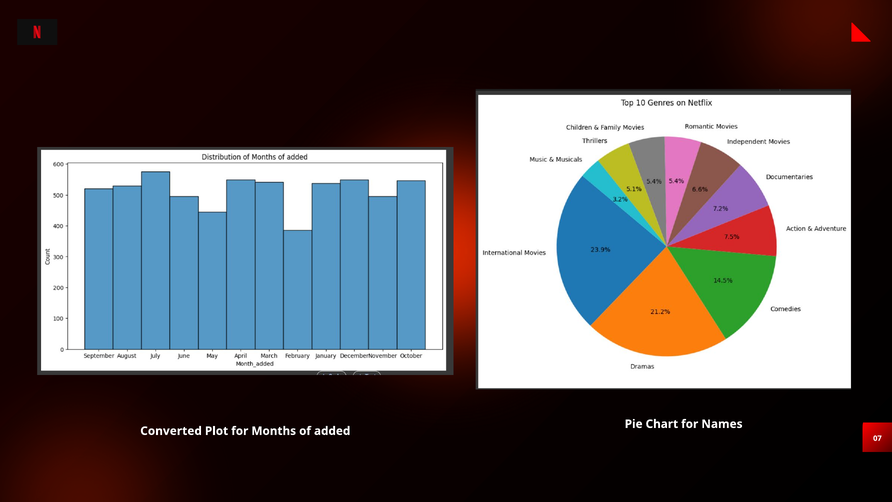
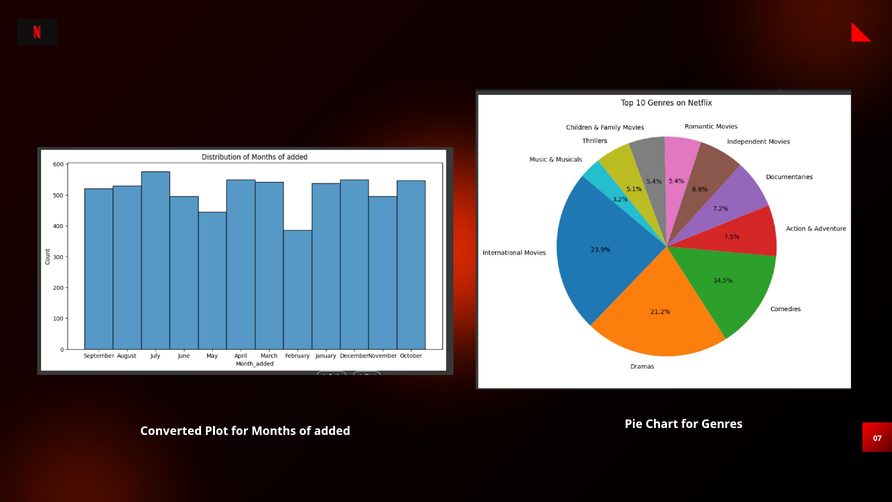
Names: Names -> Genres
